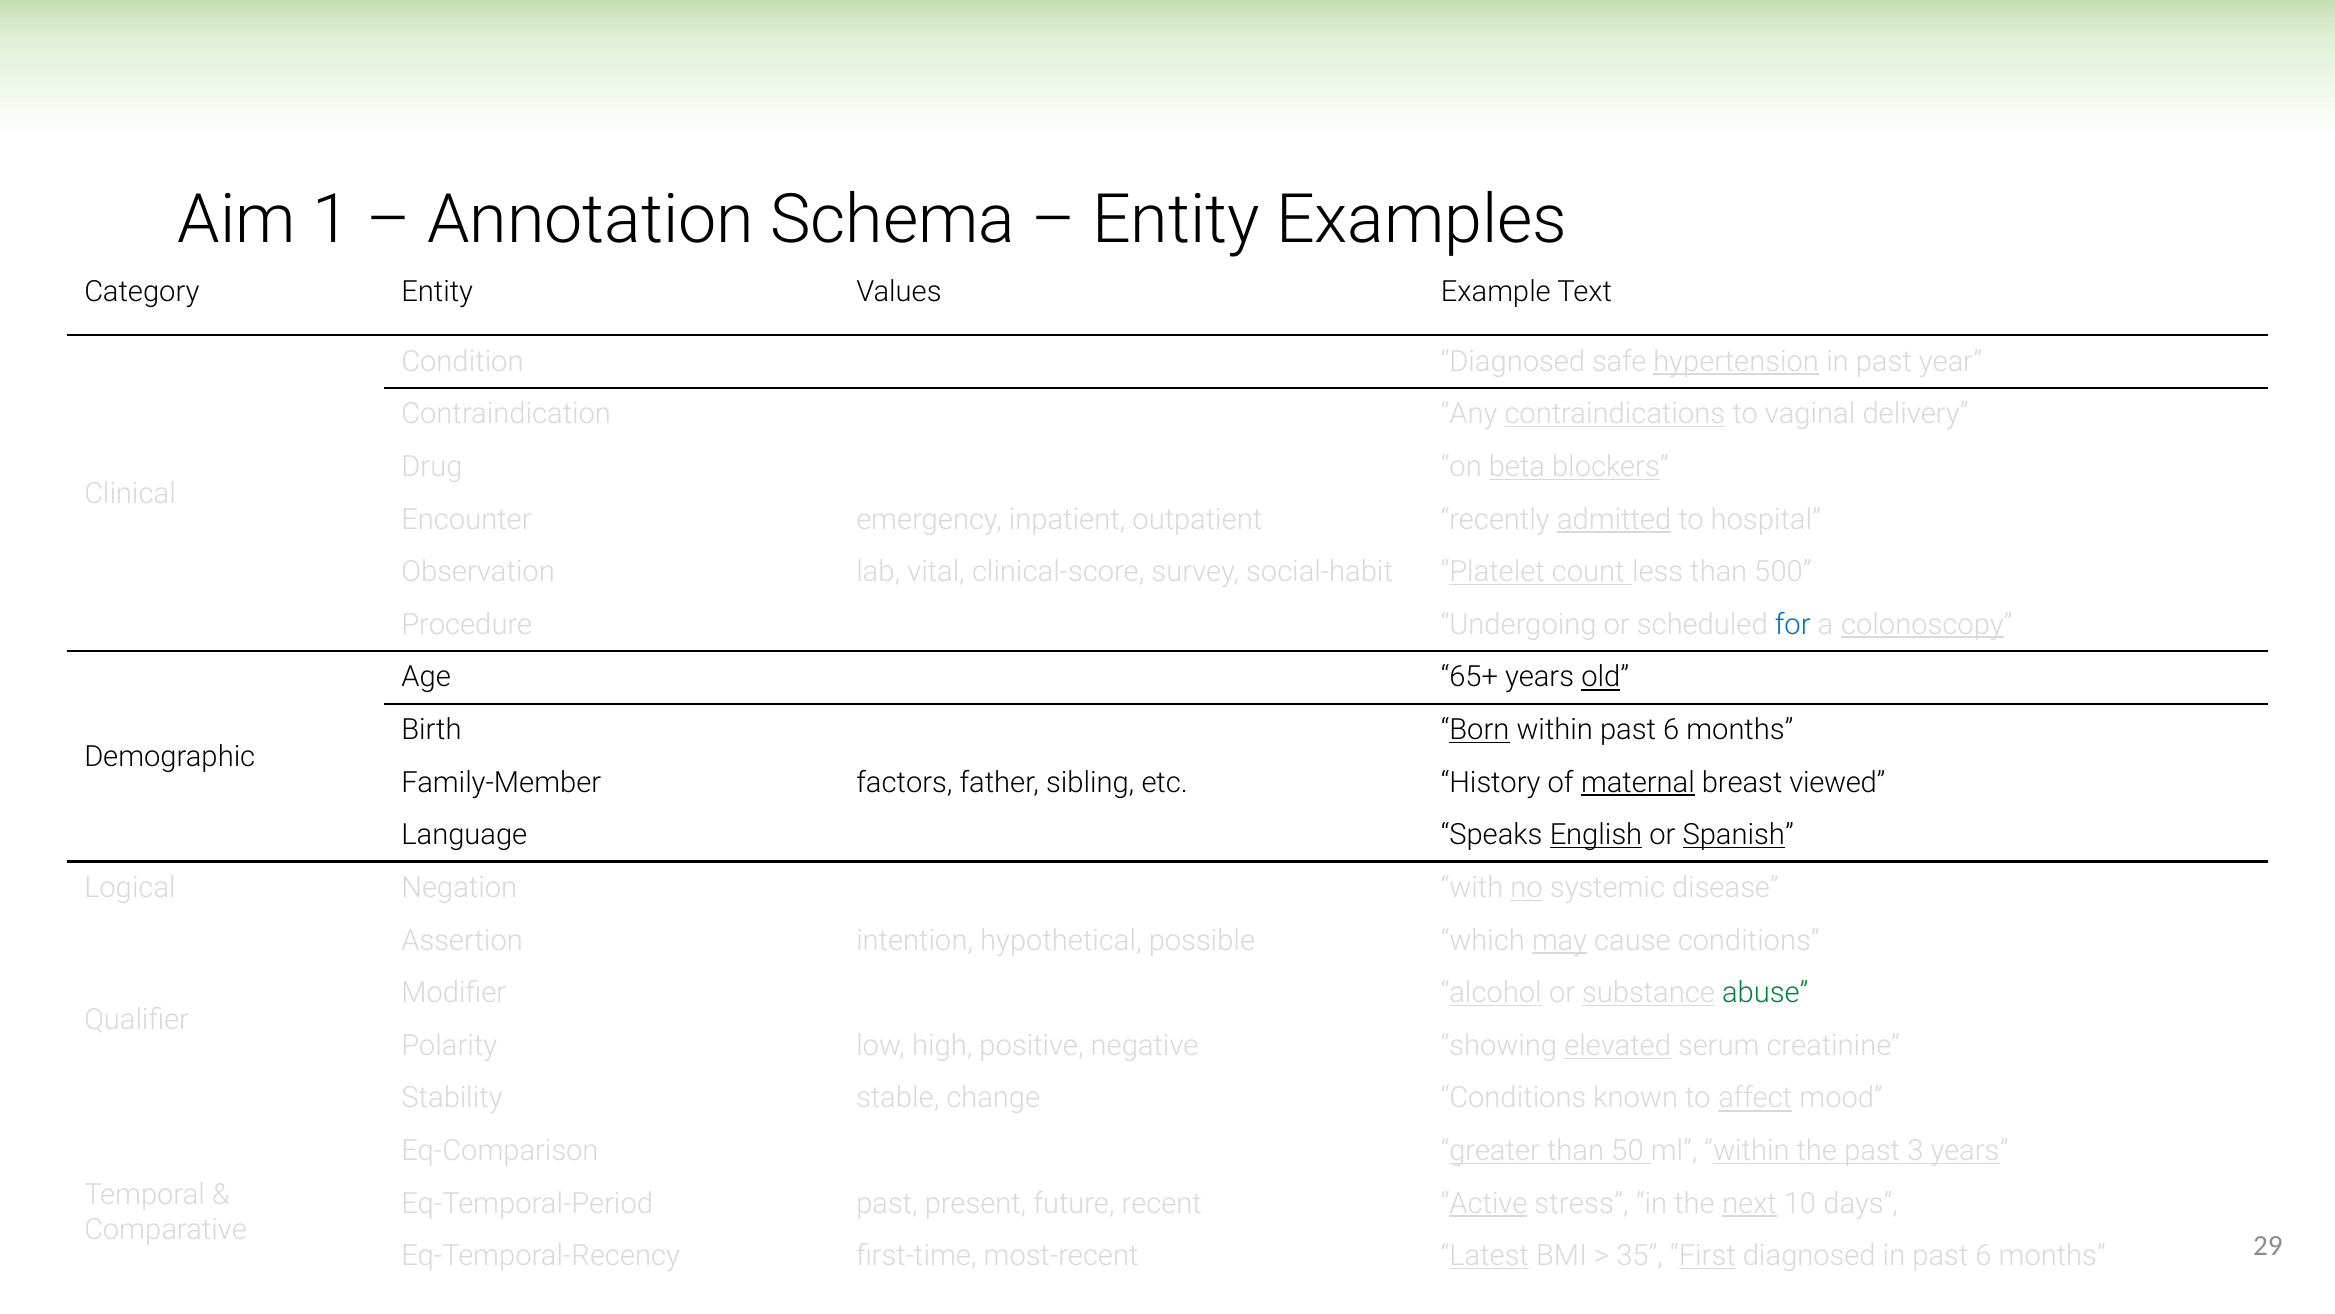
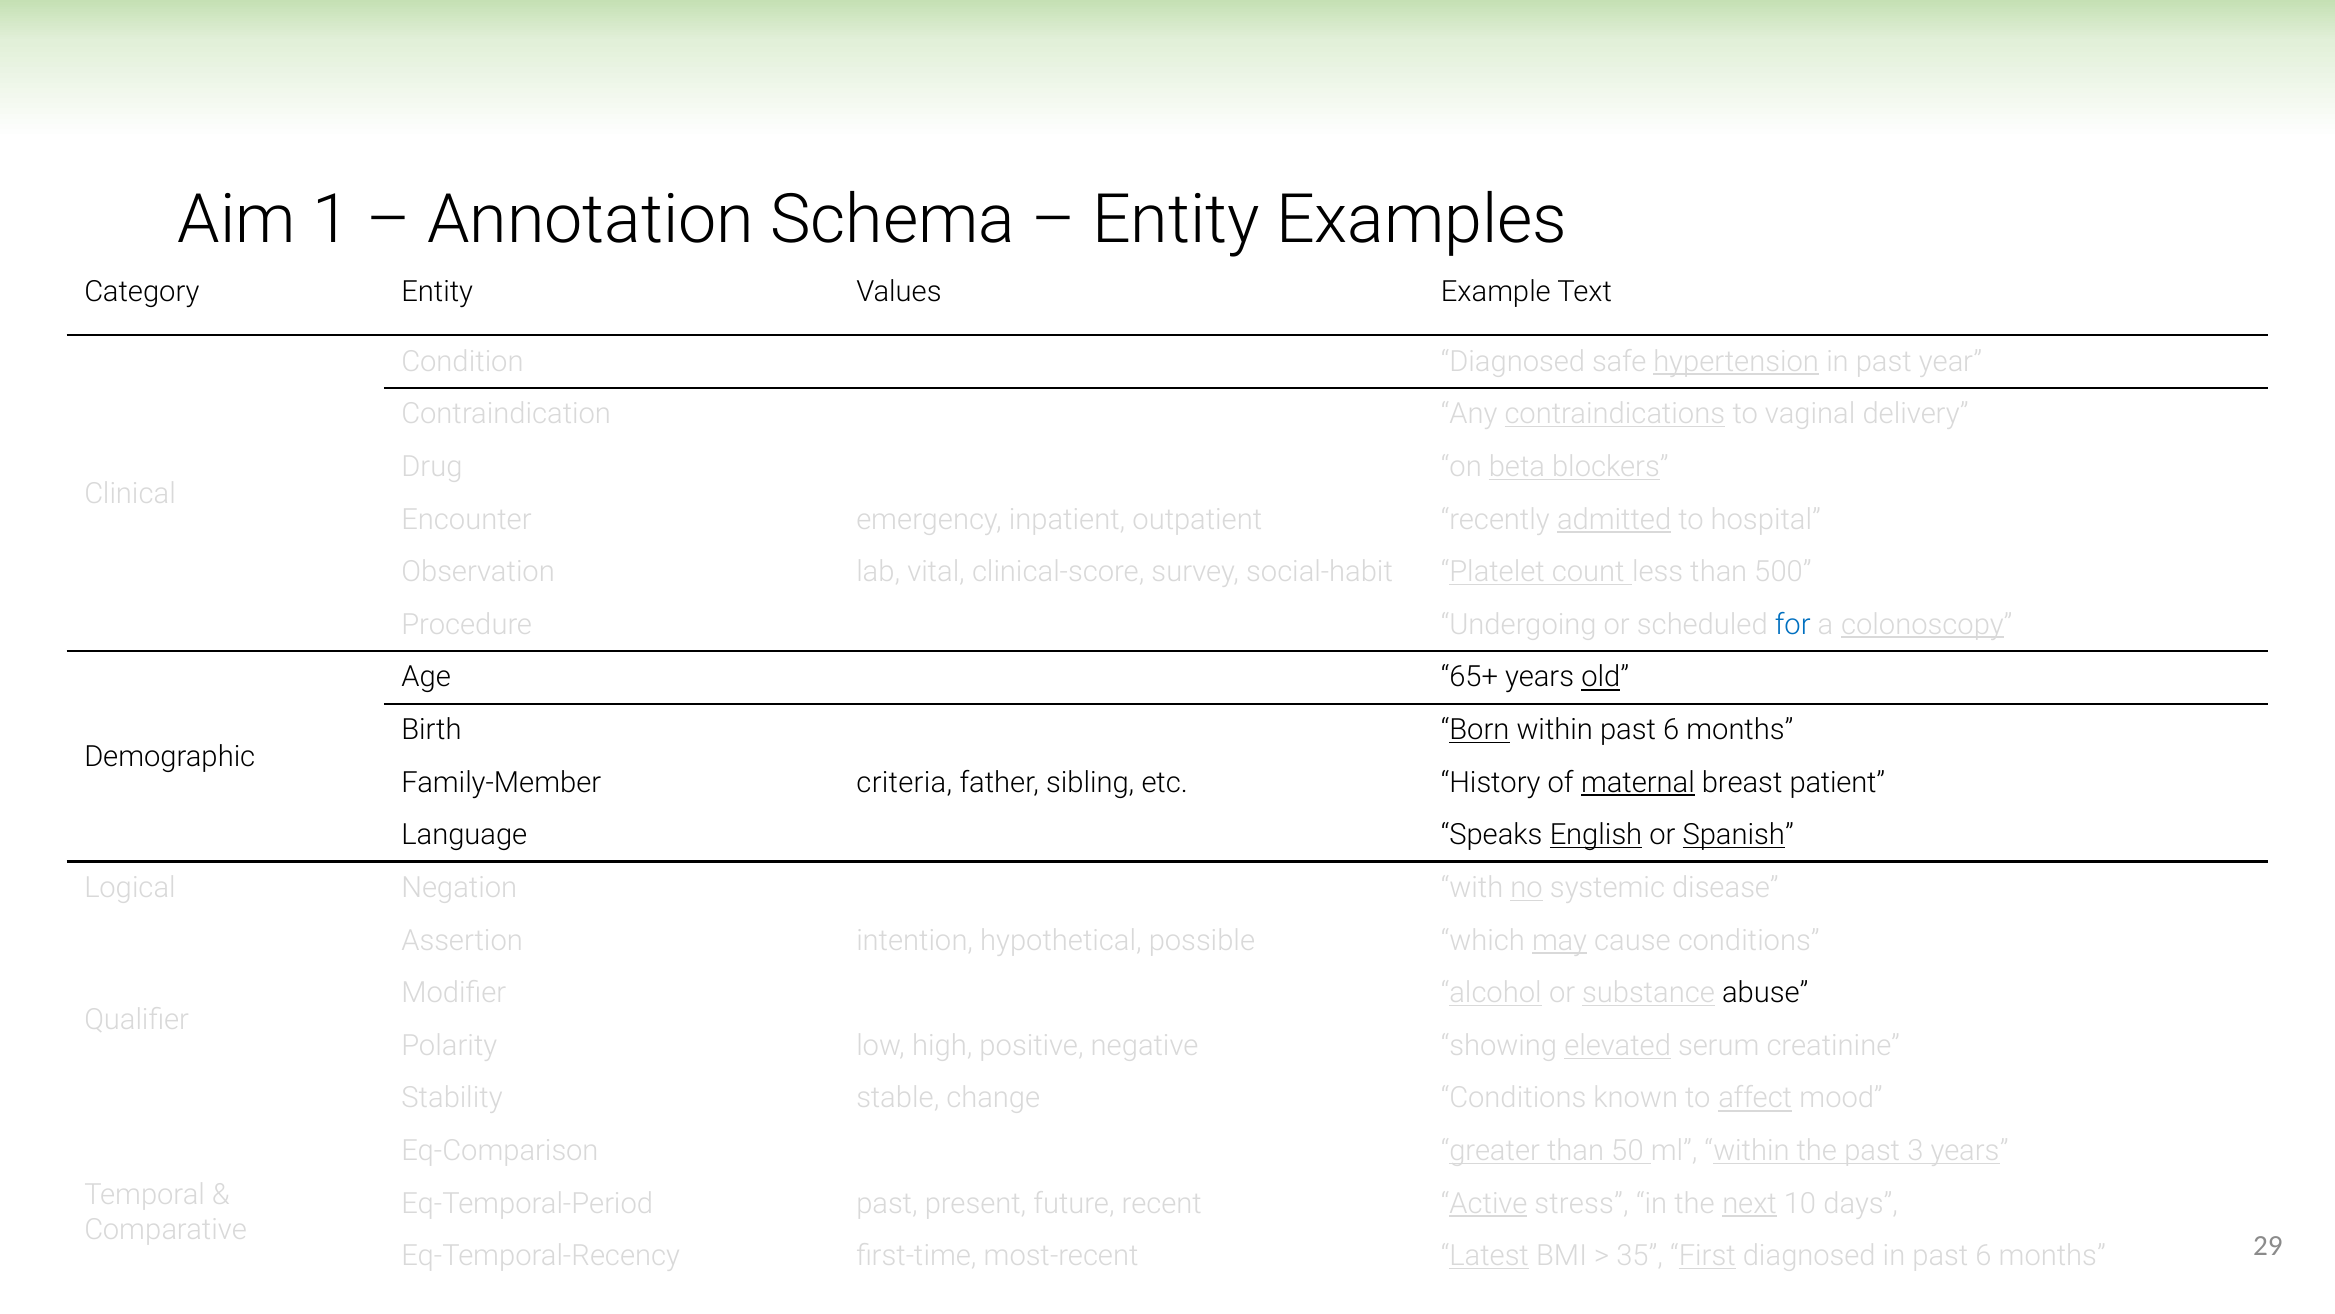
factors: factors -> criteria
viewed: viewed -> patient
abuse colour: green -> black
